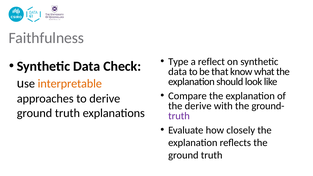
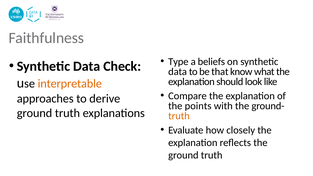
reflect: reflect -> beliefs
the derive: derive -> points
truth at (179, 116) colour: purple -> orange
